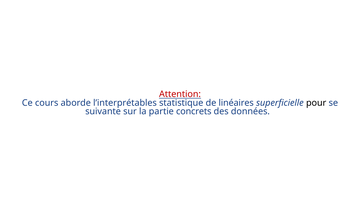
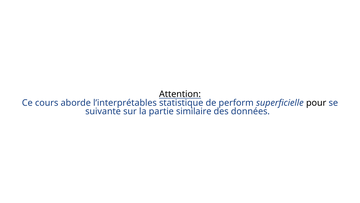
Attention colour: red -> black
linéaires: linéaires -> perform
concrets: concrets -> similaire
